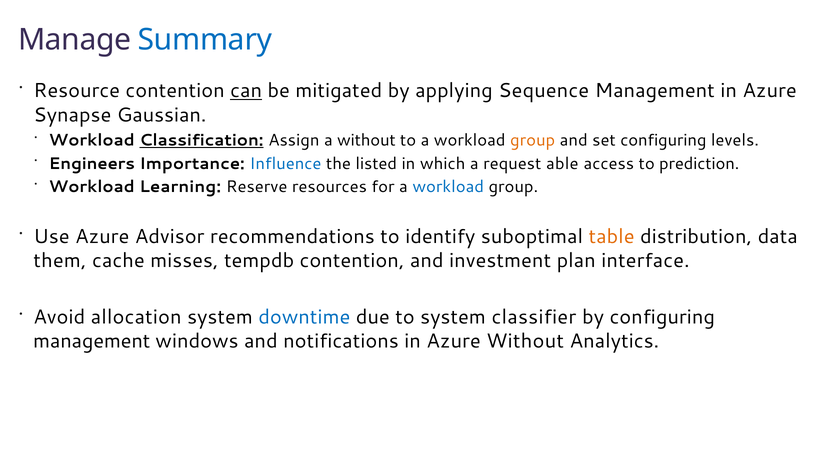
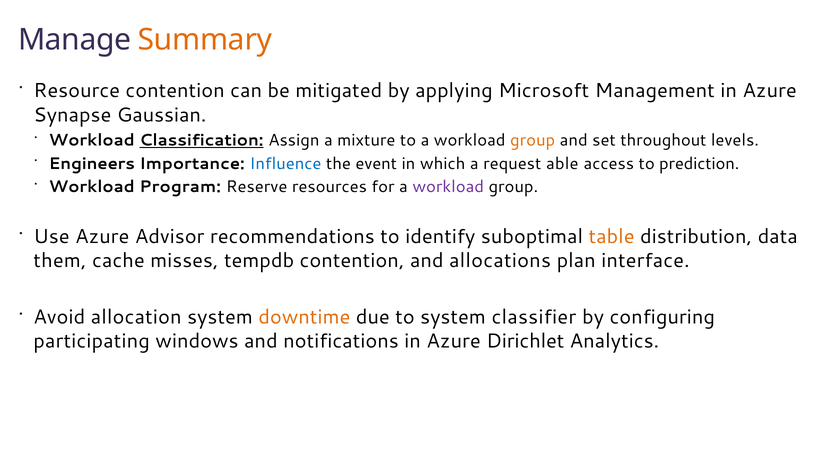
Summary colour: blue -> orange
can underline: present -> none
Sequence: Sequence -> Microsoft
a without: without -> mixture
set configuring: configuring -> throughout
listed: listed -> event
Learning: Learning -> Program
workload at (448, 187) colour: blue -> purple
investment: investment -> allocations
downtime colour: blue -> orange
management at (92, 341): management -> participating
Azure Without: Without -> Dirichlet
